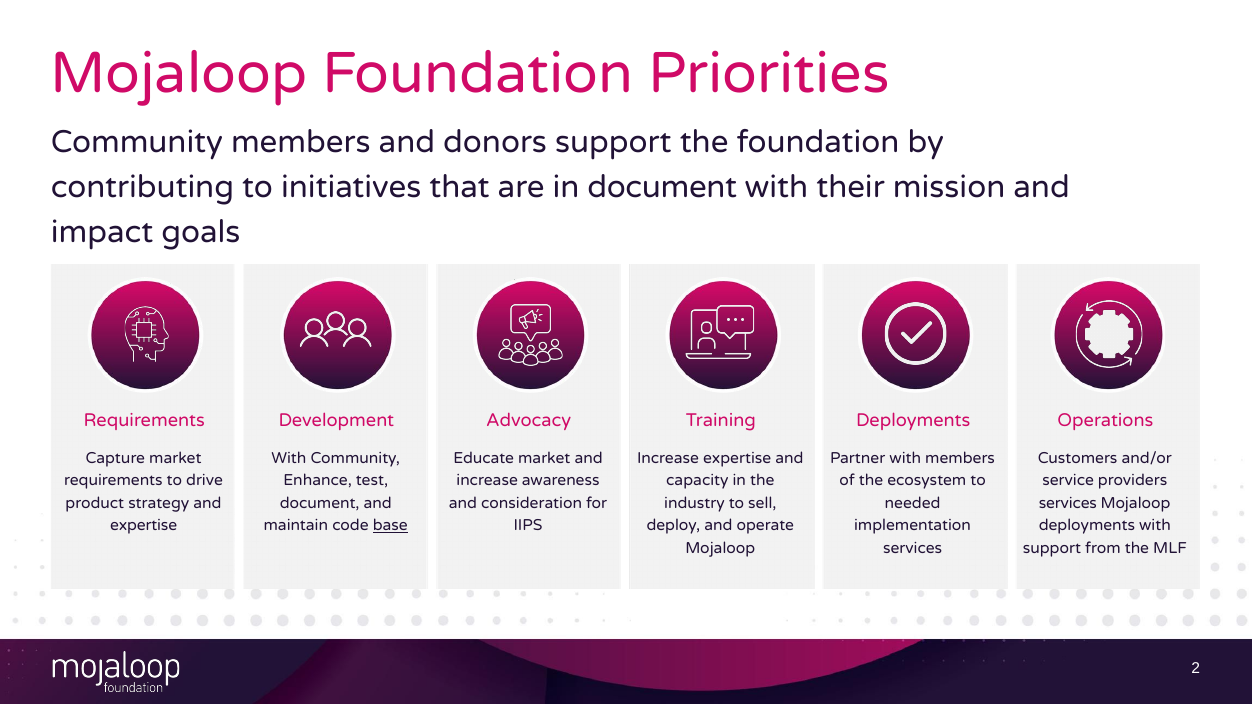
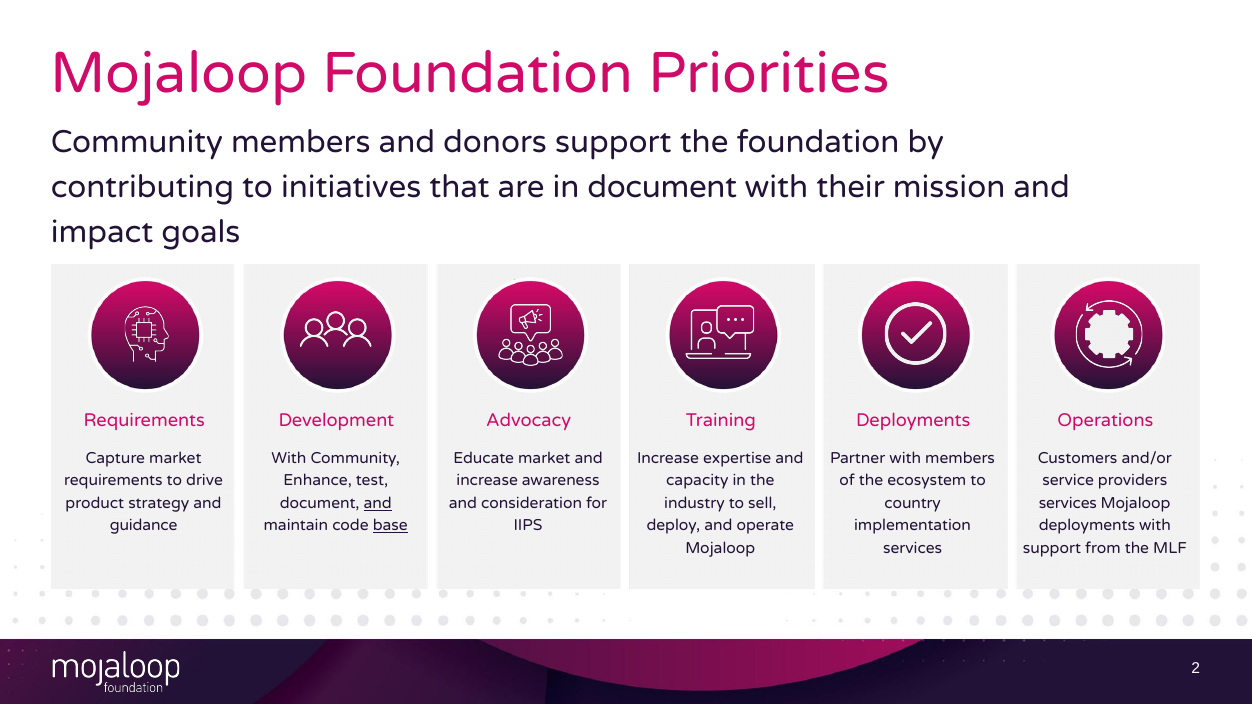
and at (378, 503) underline: none -> present
needed: needed -> country
expertise at (144, 526): expertise -> guidance
